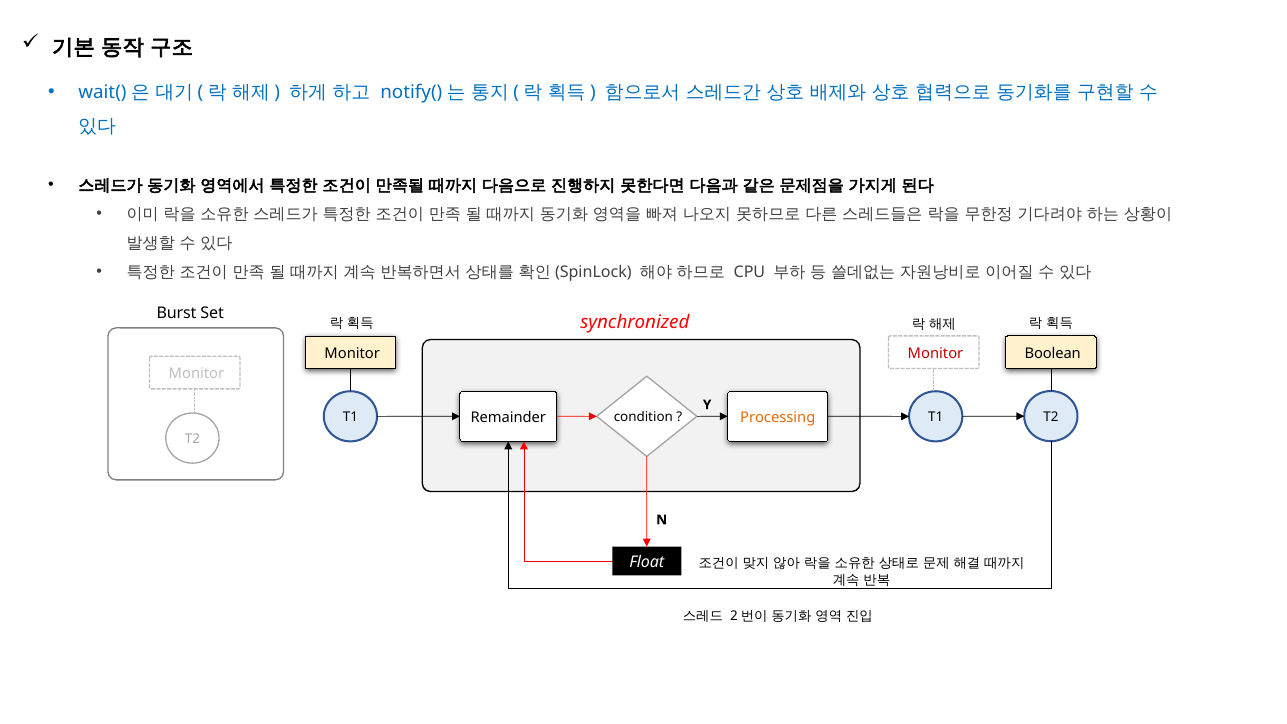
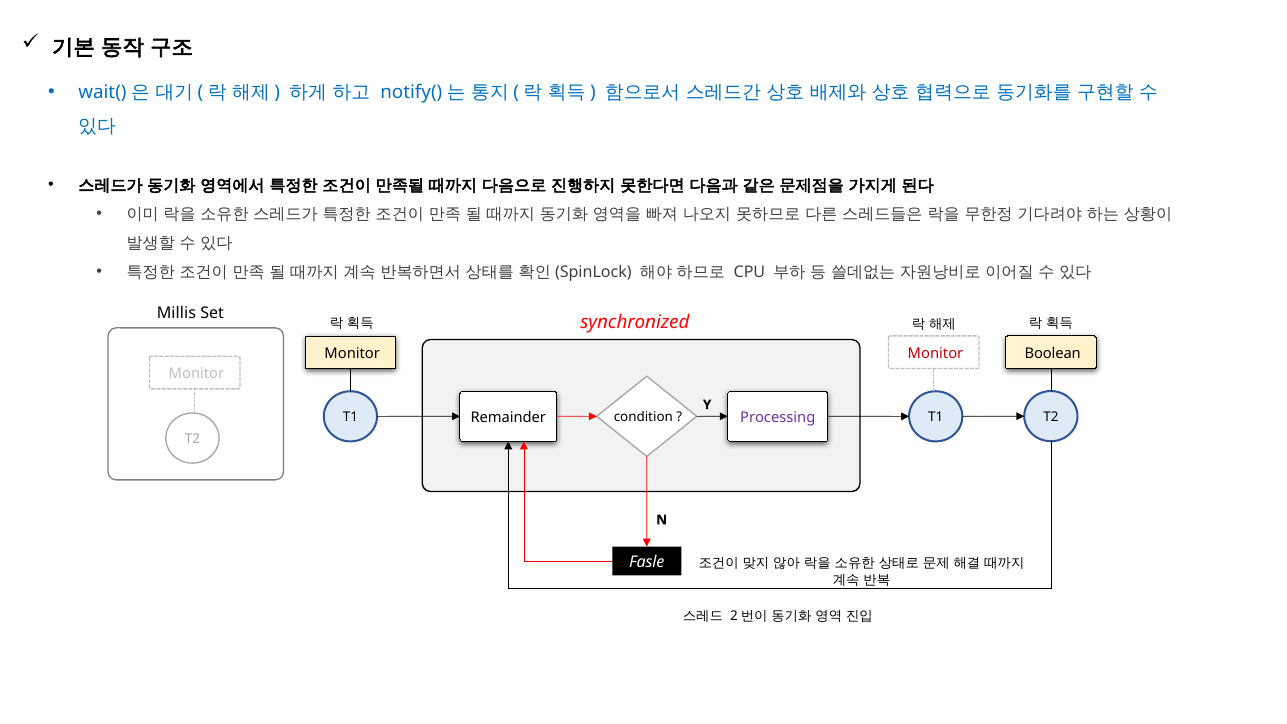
Burst: Burst -> Millis
Processing colour: orange -> purple
Float: Float -> Fasle
